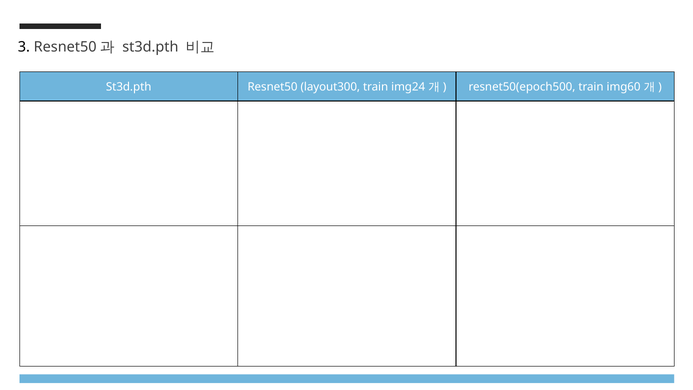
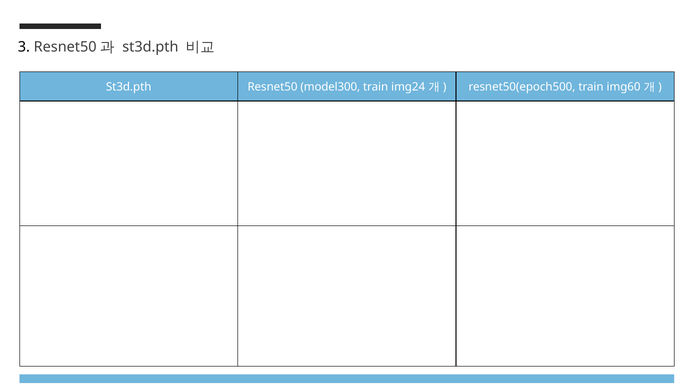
layout300: layout300 -> model300
